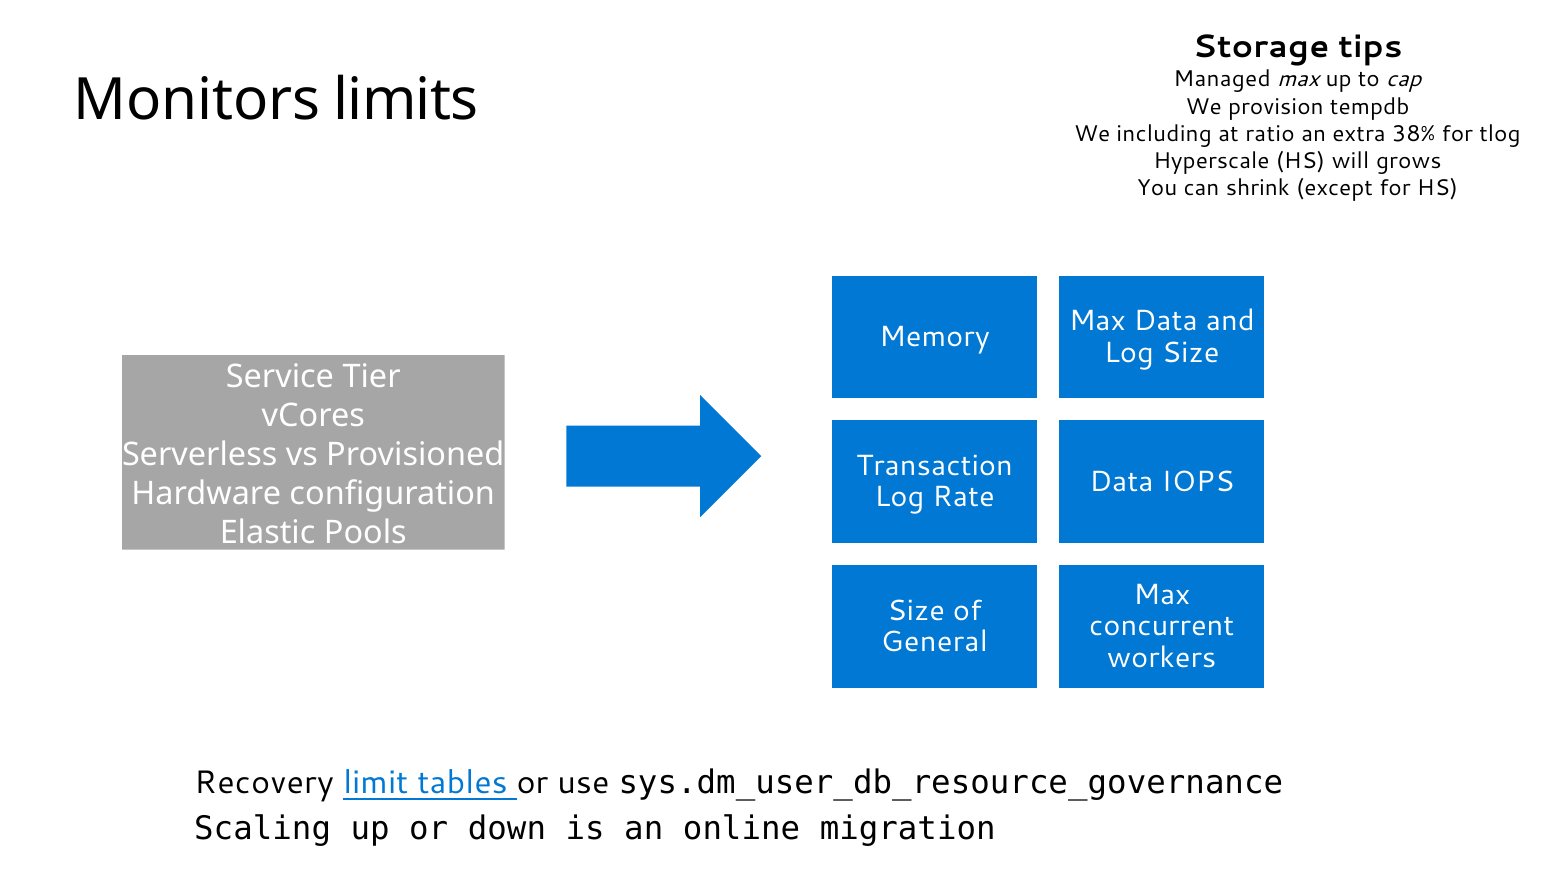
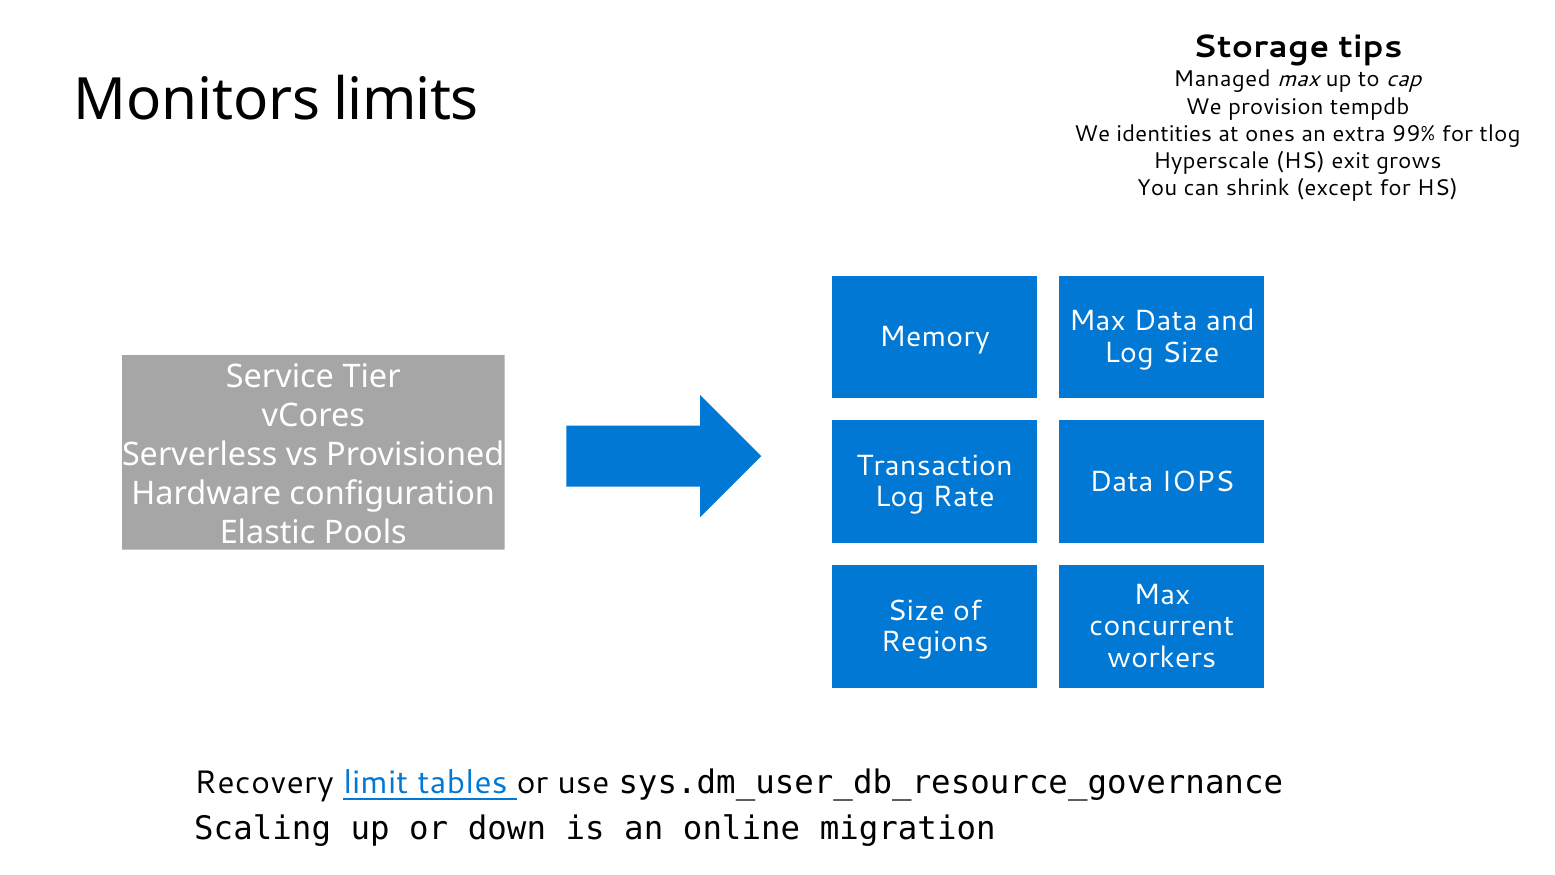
including: including -> identities
ratio: ratio -> ones
38%: 38% -> 99%
will: will -> exit
General: General -> Regions
